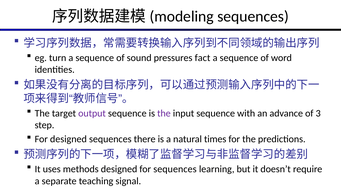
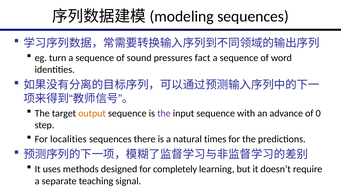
output colour: purple -> orange
3: 3 -> 0
For designed: designed -> localities
for sequences: sequences -> completely
